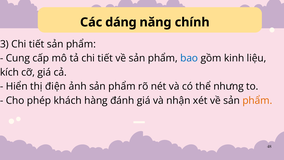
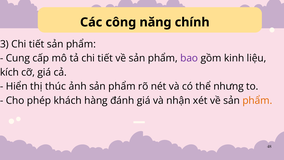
dáng: dáng -> công
bao colour: blue -> purple
điện: điện -> thúc
